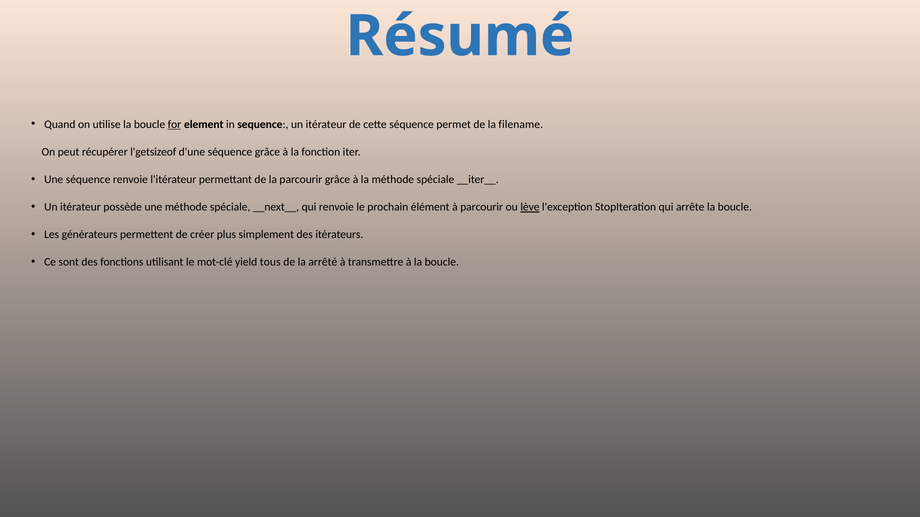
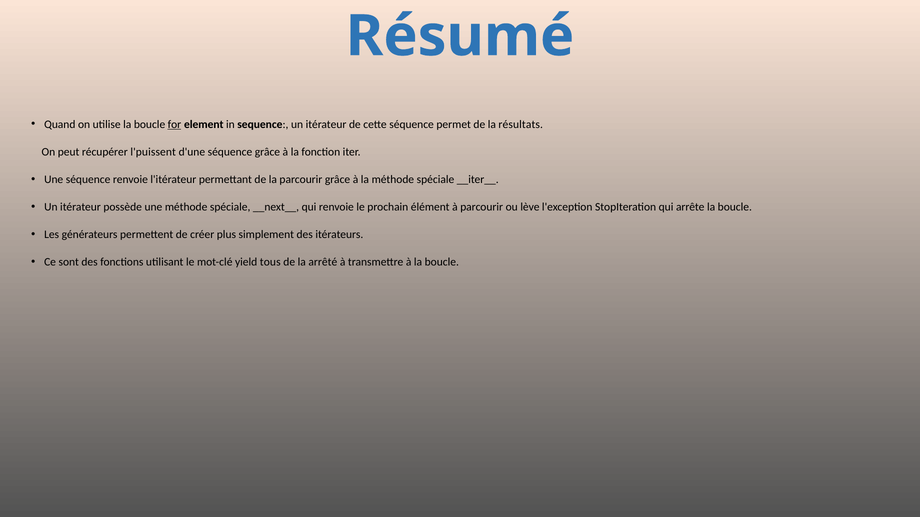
filename: filename -> résultats
l'getsizeof: l'getsizeof -> l'puissent
lève underline: present -> none
